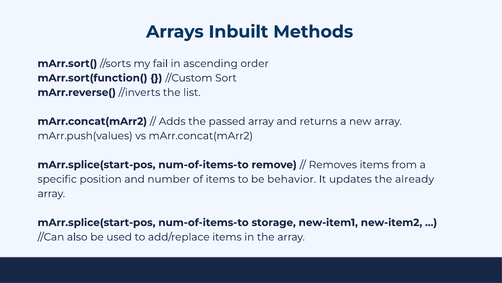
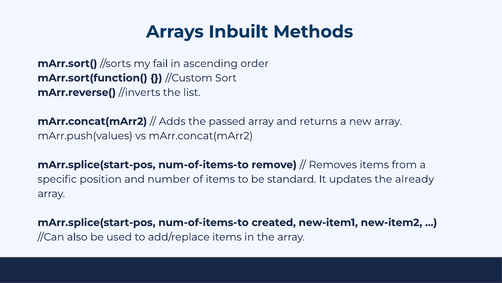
behavior: behavior -> standard
storage: storage -> created
